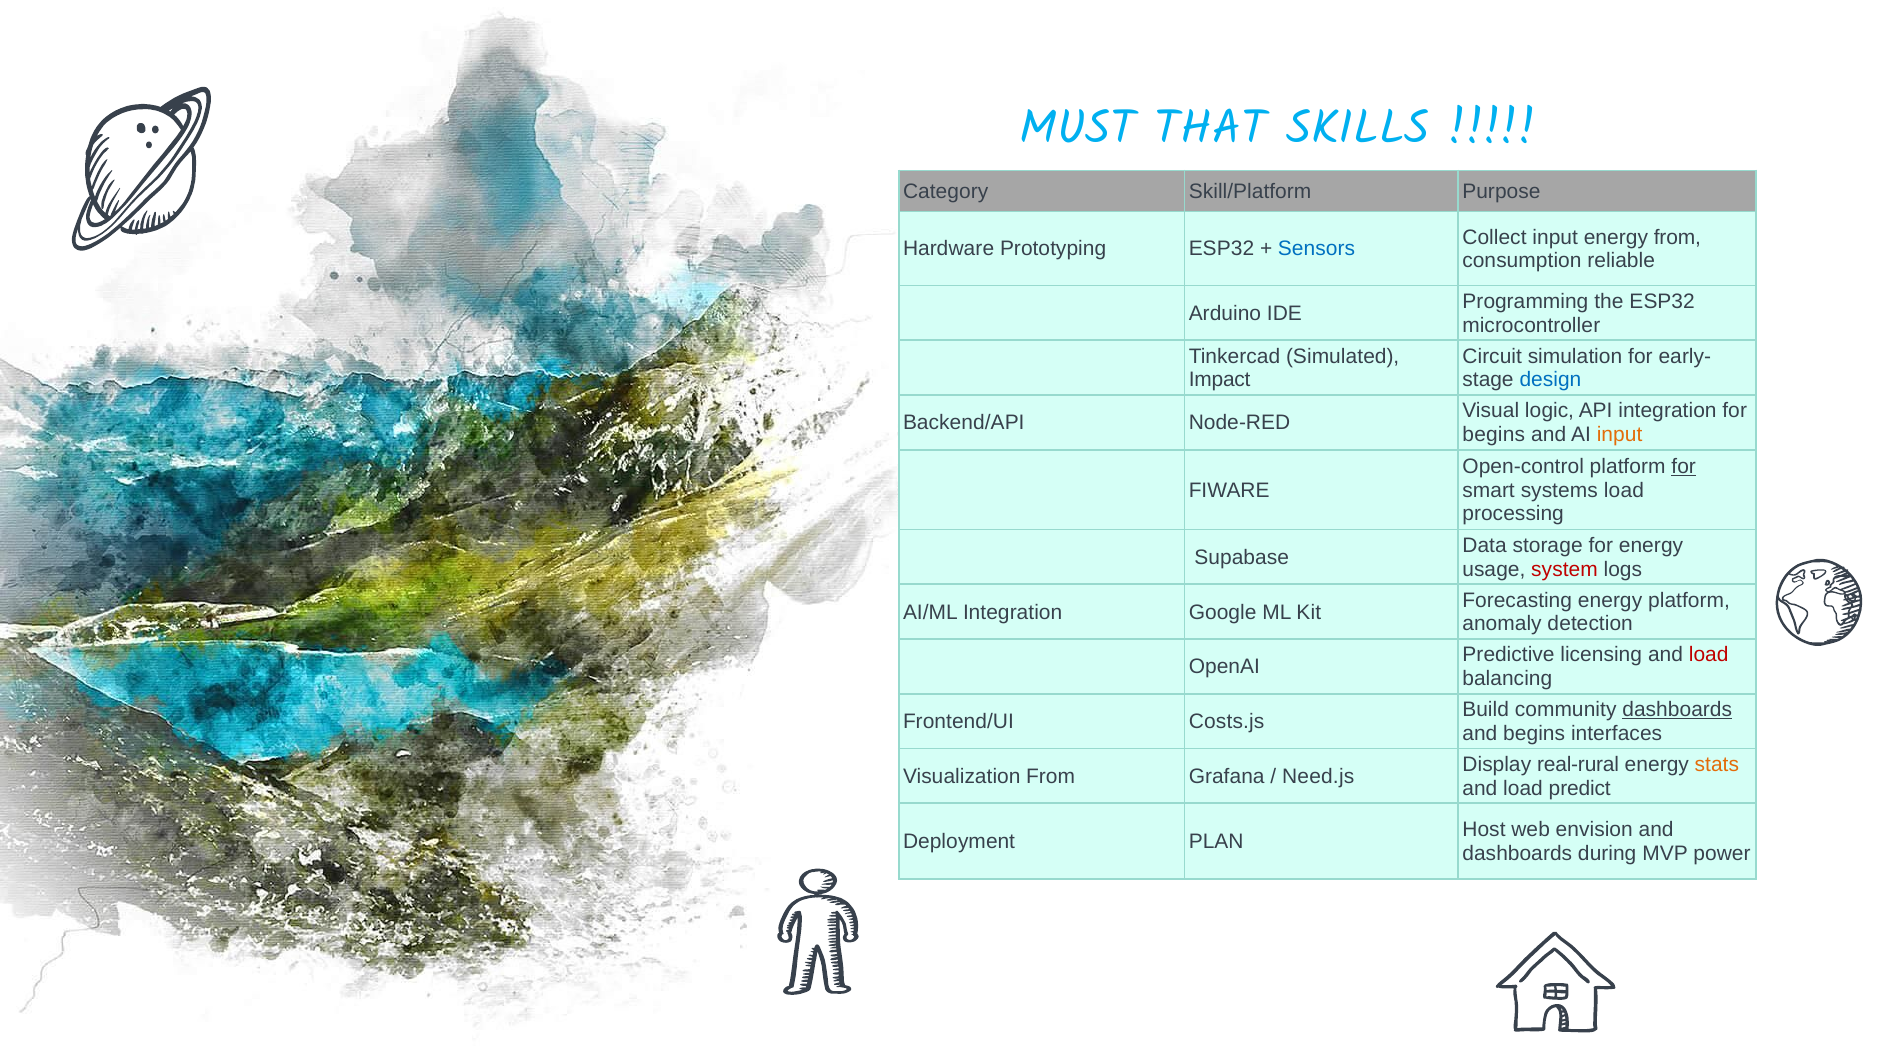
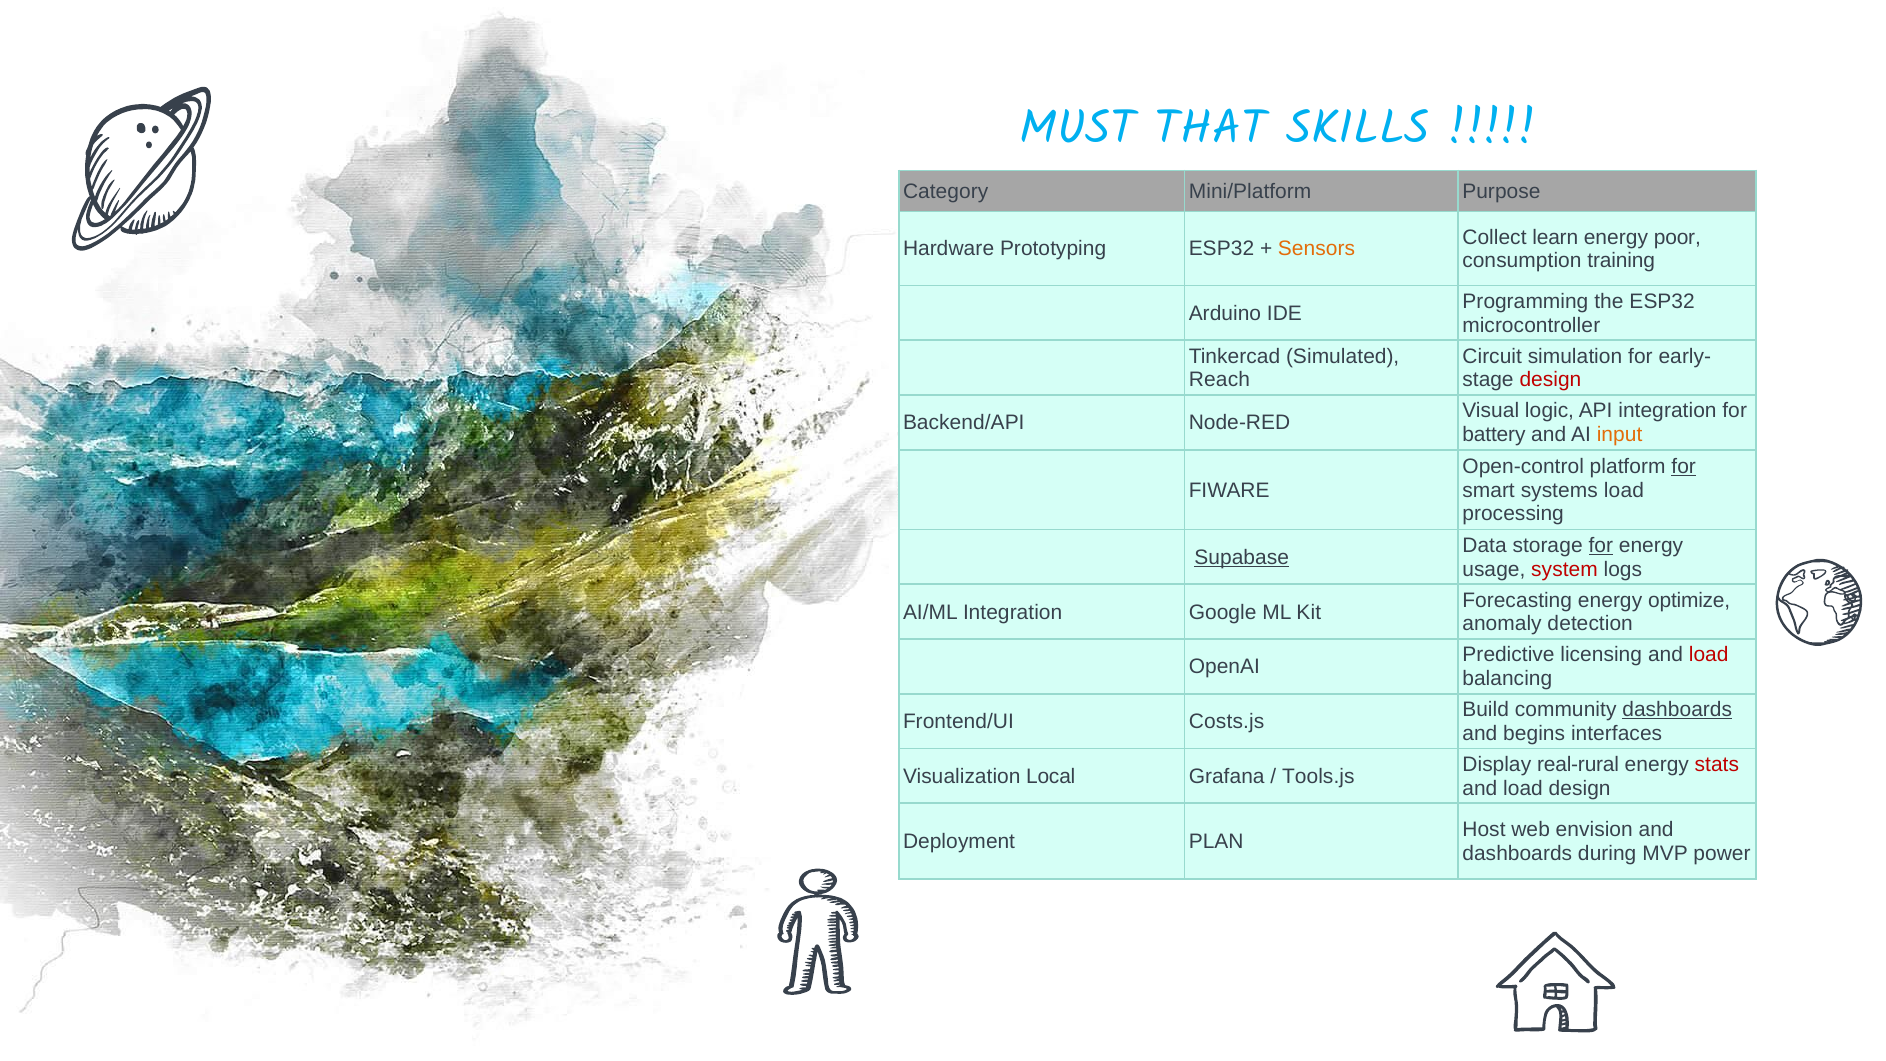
Skill/Platform: Skill/Platform -> Mini/Platform
Collect input: input -> learn
energy from: from -> poor
Sensors colour: blue -> orange
reliable: reliable -> training
Impact: Impact -> Reach
design at (1550, 380) colour: blue -> red
begins at (1494, 435): begins -> battery
for at (1601, 546) underline: none -> present
Supabase underline: none -> present
energy platform: platform -> optimize
stats colour: orange -> red
Visualization From: From -> Local
Need.js: Need.js -> Tools.js
load predict: predict -> design
